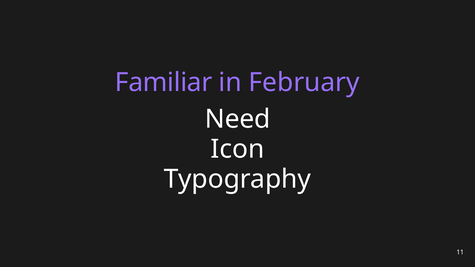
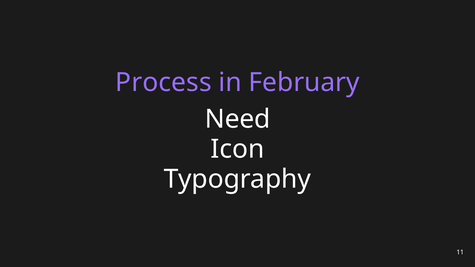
Familiar: Familiar -> Process
